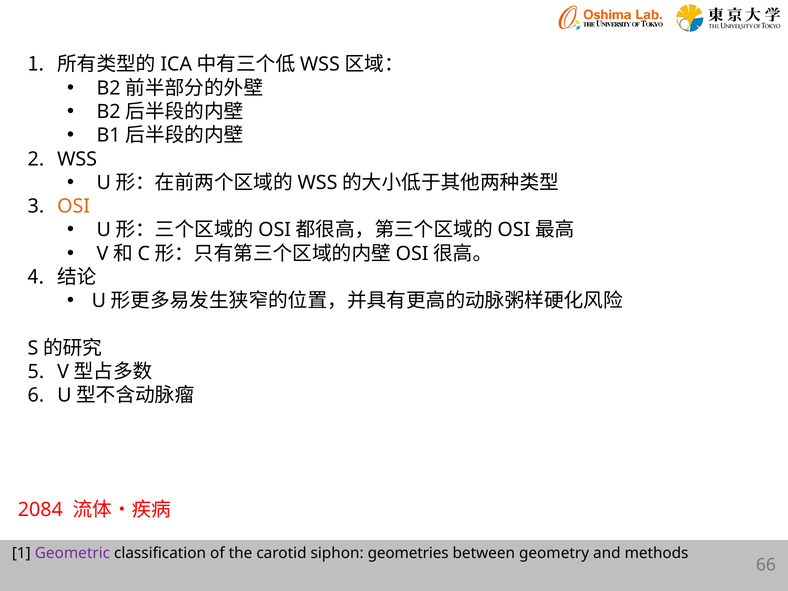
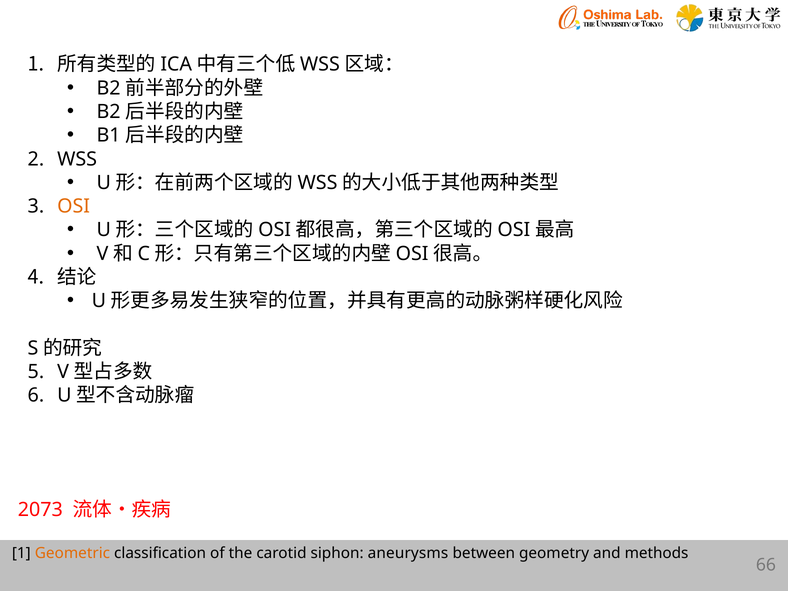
2084: 2084 -> 2073
Geometric colour: purple -> orange
geometries: geometries -> aneurysms
